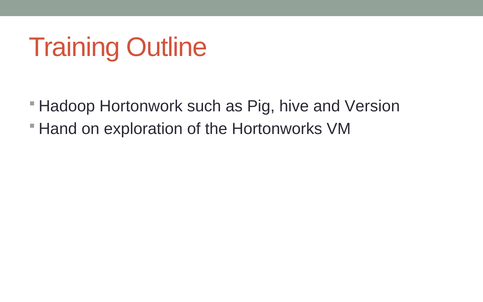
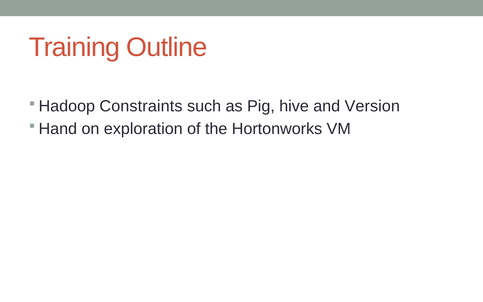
Hortonwork: Hortonwork -> Constraints
